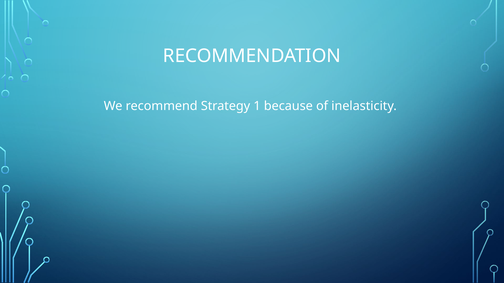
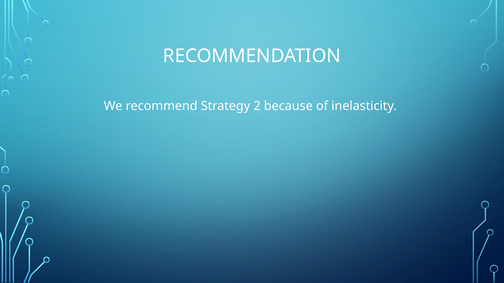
1: 1 -> 2
